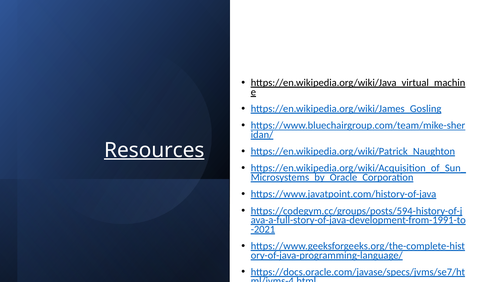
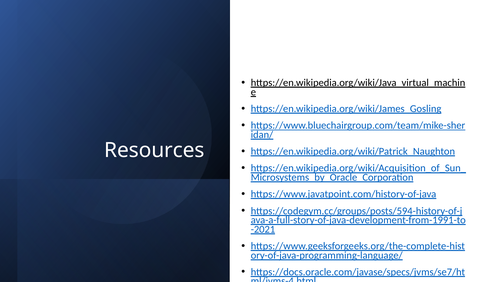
Resources underline: present -> none
